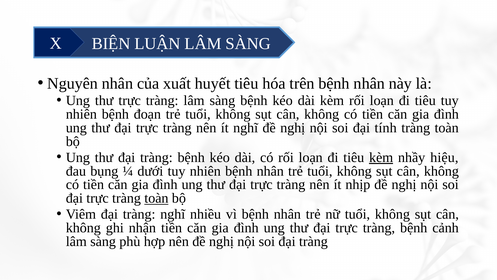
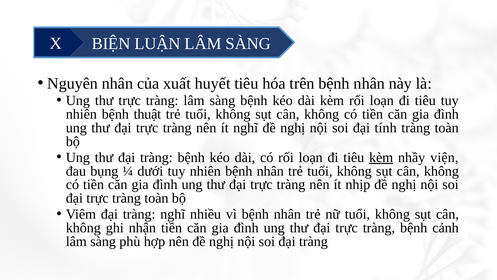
đoạn: đoạn -> thuật
hiệu: hiệu -> viện
toàn at (156, 198) underline: present -> none
